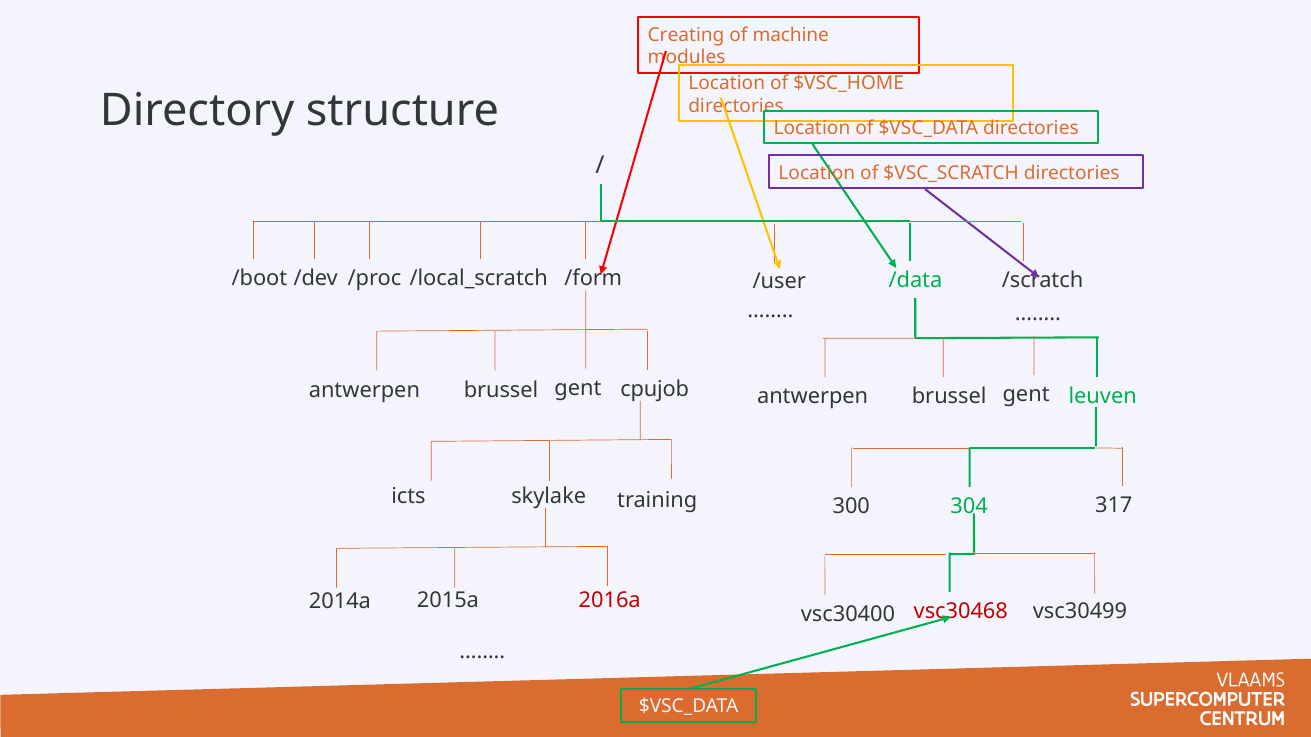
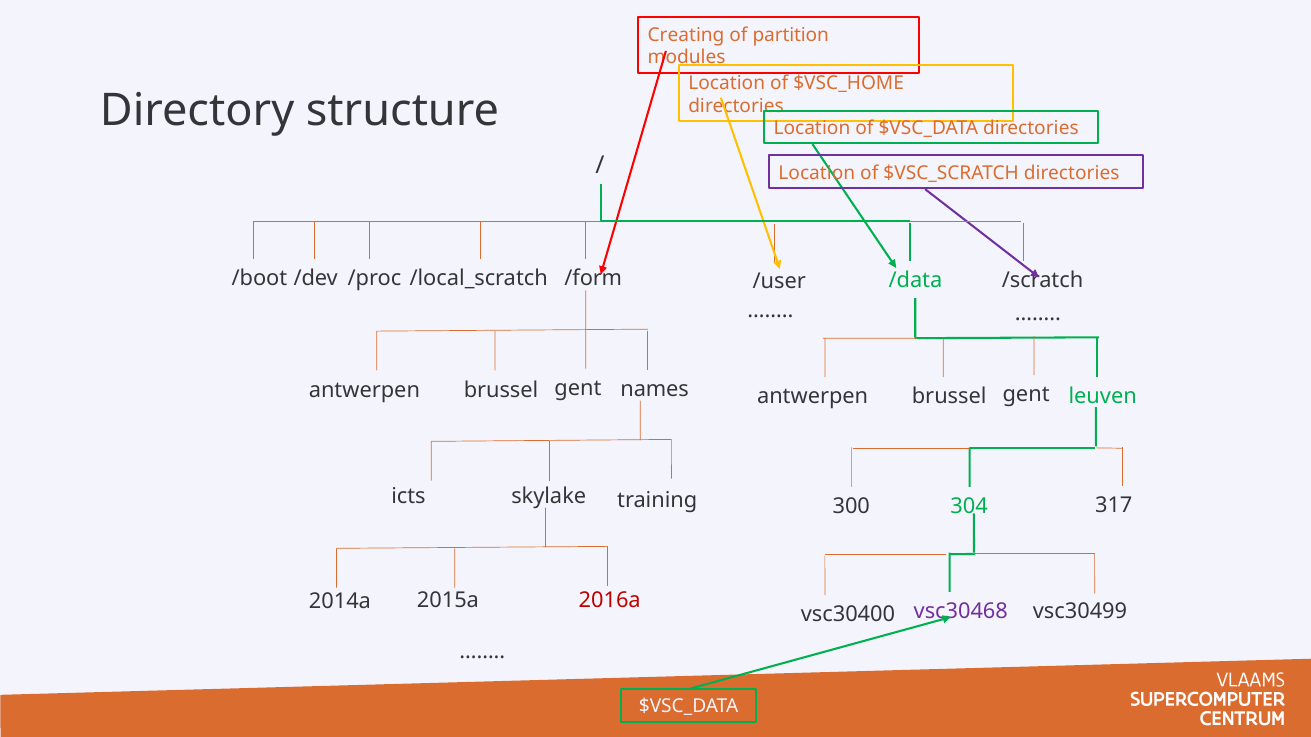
machine: machine -> partition
cpujob: cpujob -> names
vsc30468 colour: red -> purple
